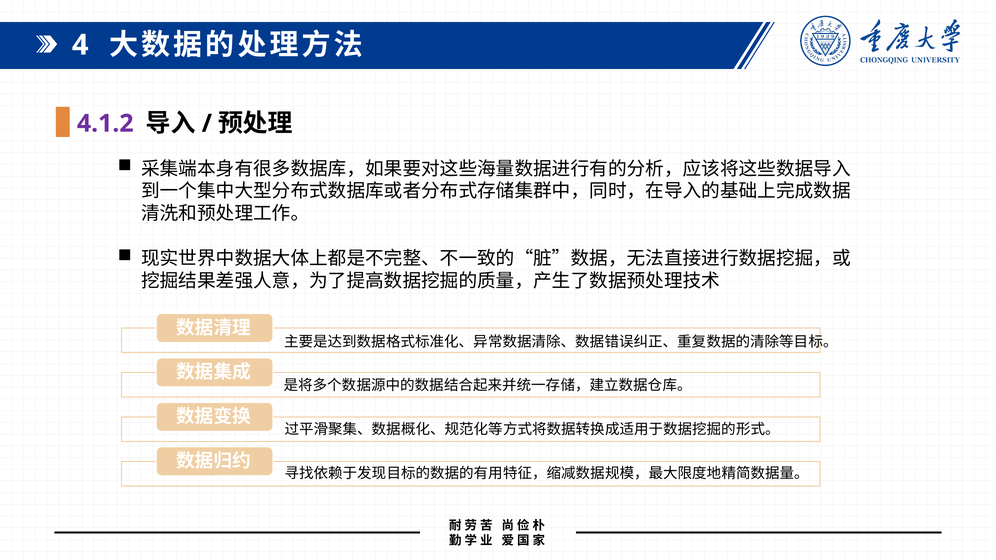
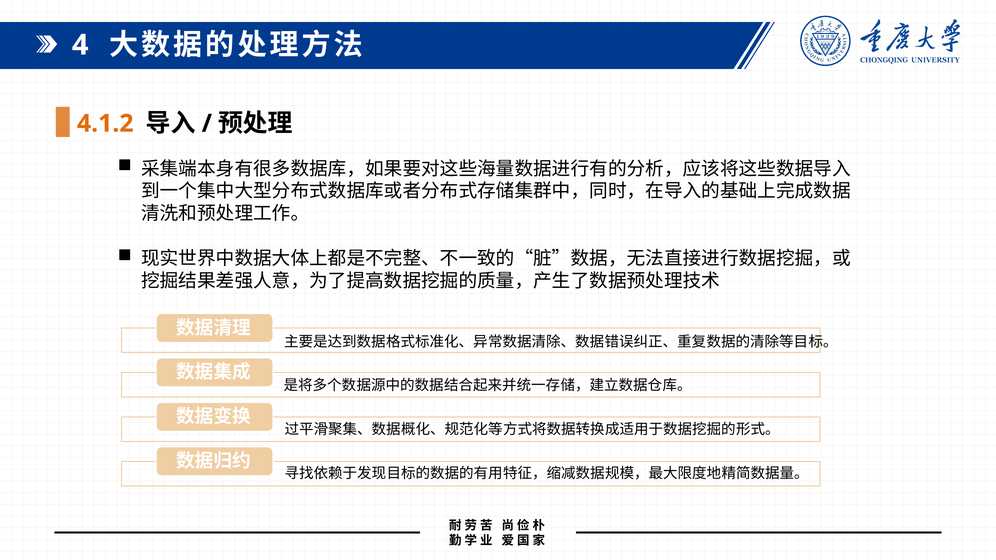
4.1.2 colour: purple -> orange
